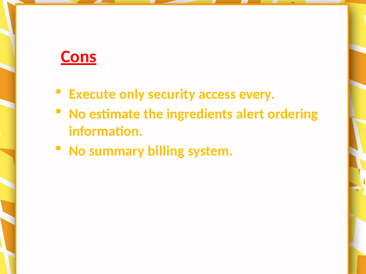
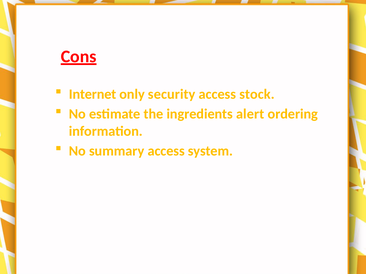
Execute: Execute -> Internet
every: every -> stock
summary billing: billing -> access
